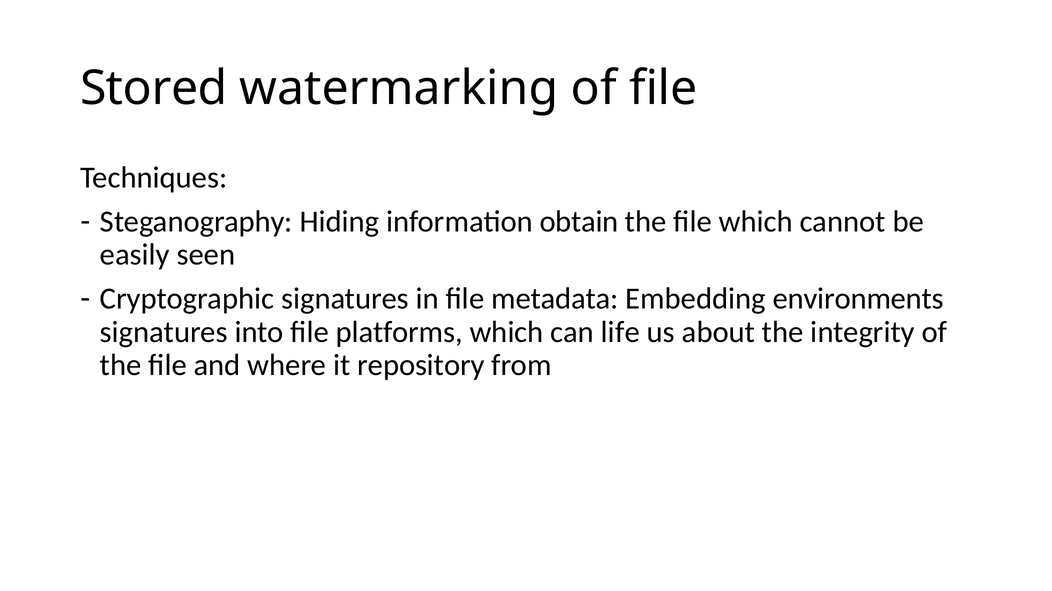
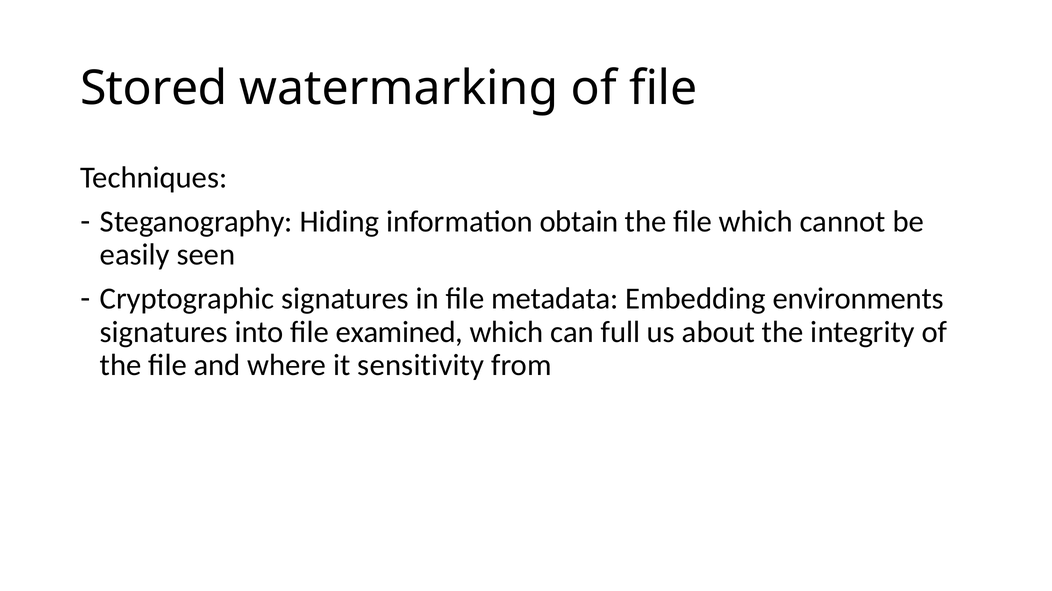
platforms: platforms -> examined
life: life -> full
repository: repository -> sensitivity
